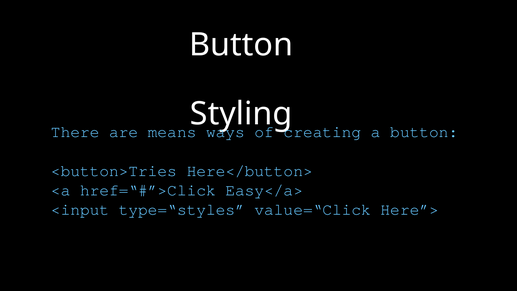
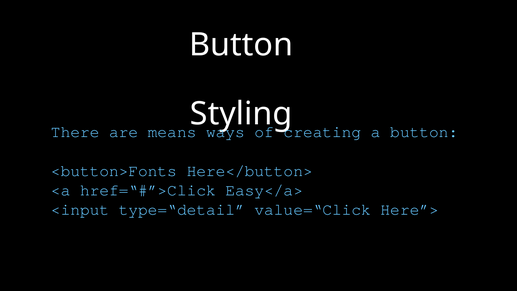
<button>Tries: <button>Tries -> <button>Fonts
type=“styles: type=“styles -> type=“detail
